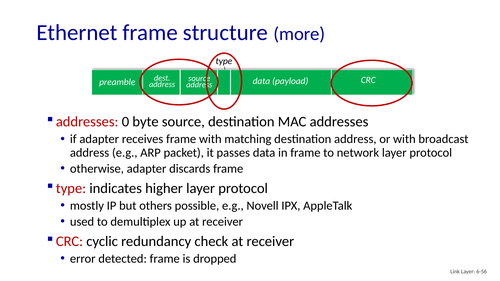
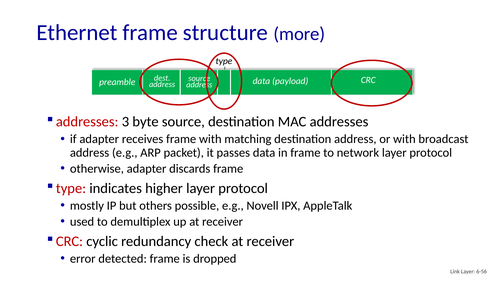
0: 0 -> 3
